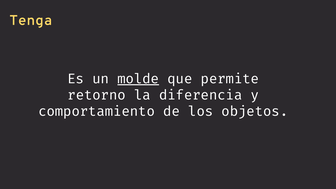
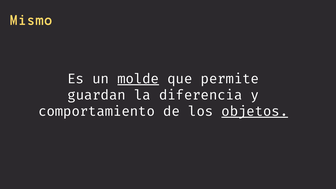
Tenga: Tenga -> Mismo
retorno: retorno -> guardan
objetos underline: none -> present
